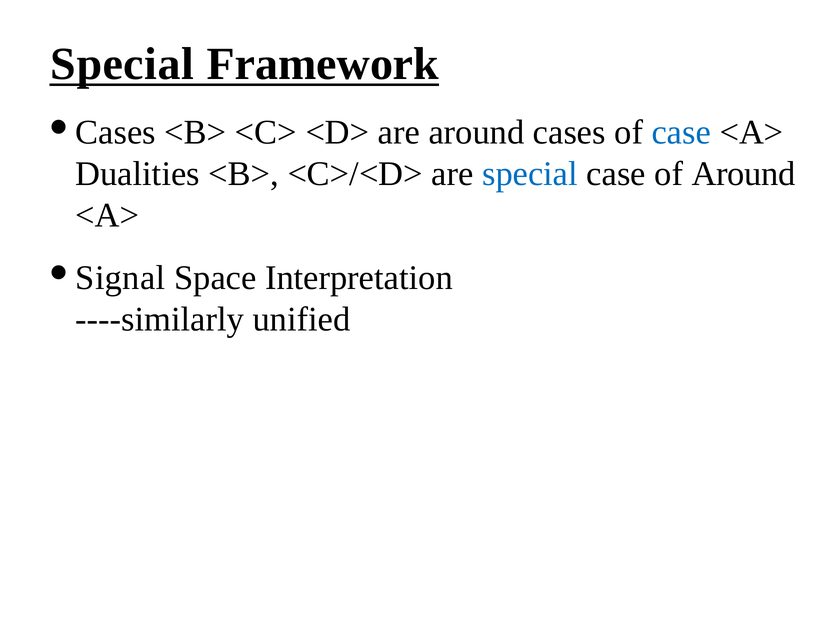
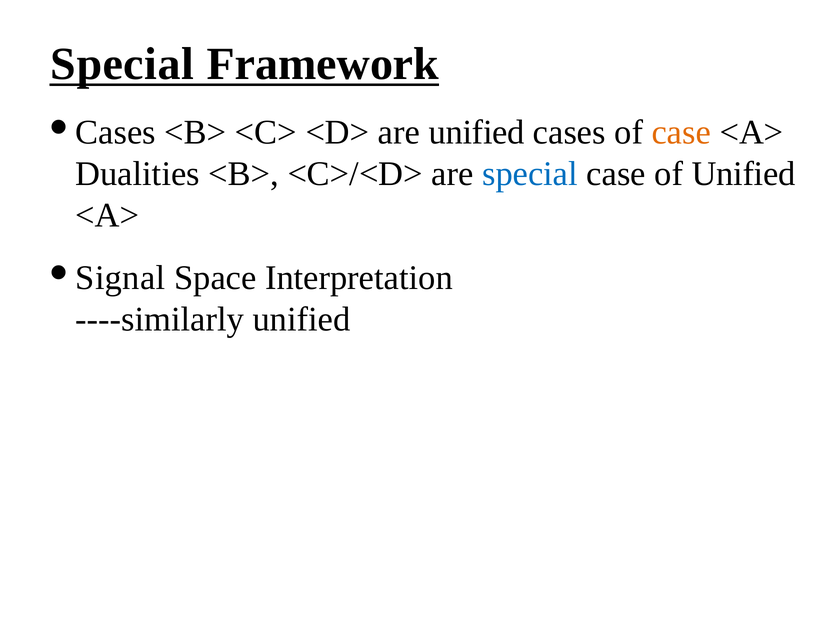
are around: around -> unified
case at (681, 133) colour: blue -> orange
of Around: Around -> Unified
